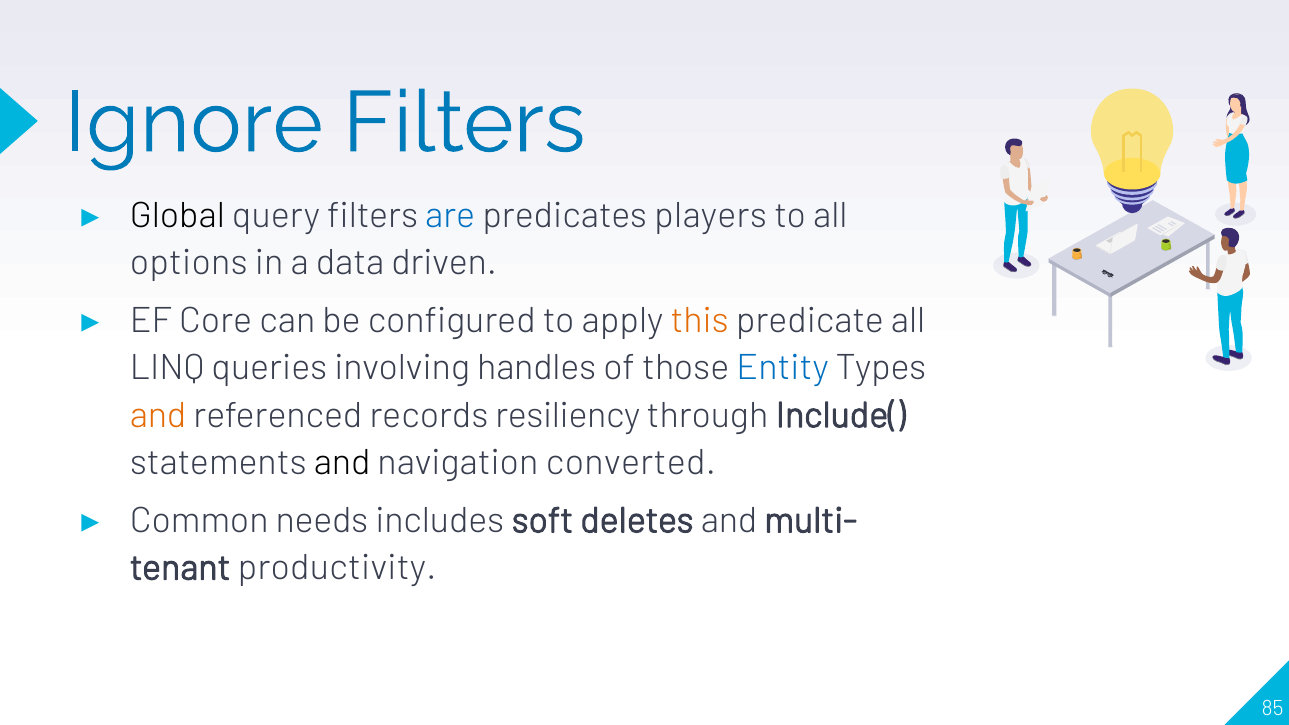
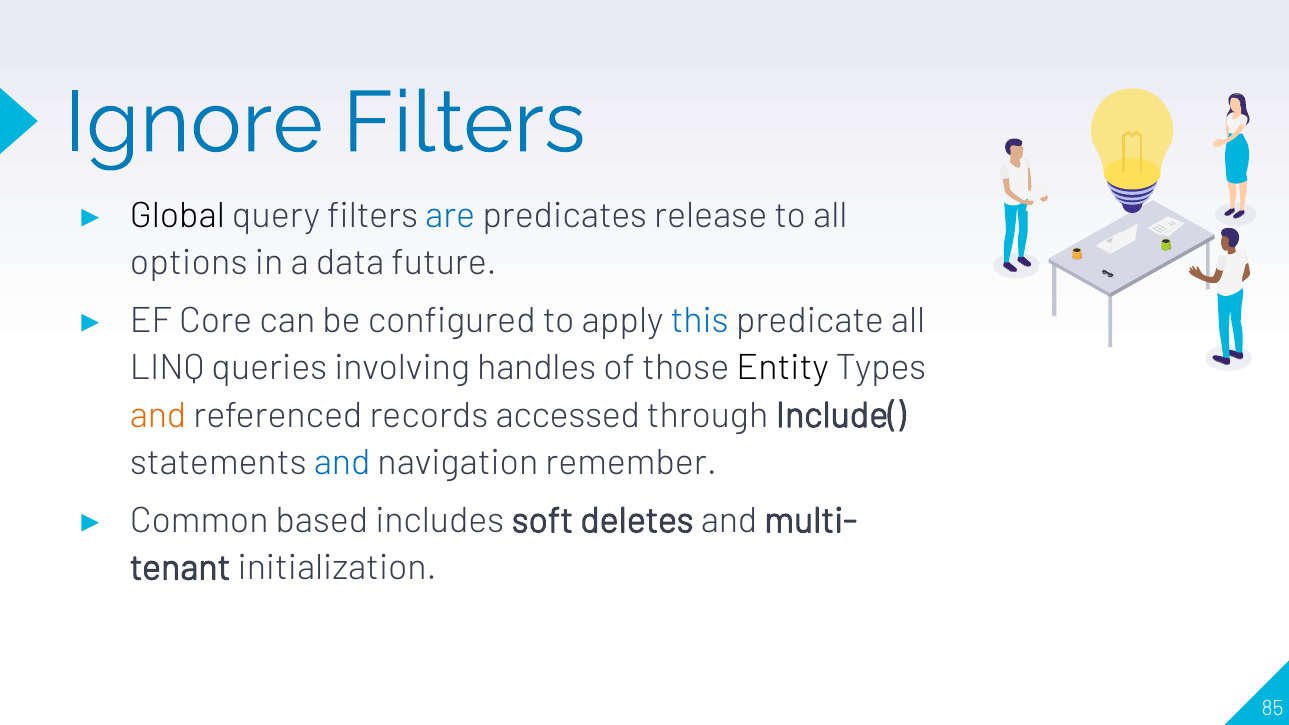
players: players -> release
driven: driven -> future
this colour: orange -> blue
Entity colour: blue -> black
resiliency: resiliency -> accessed
and at (342, 463) colour: black -> blue
converted: converted -> remember
needs: needs -> based
productivity: productivity -> initialization
